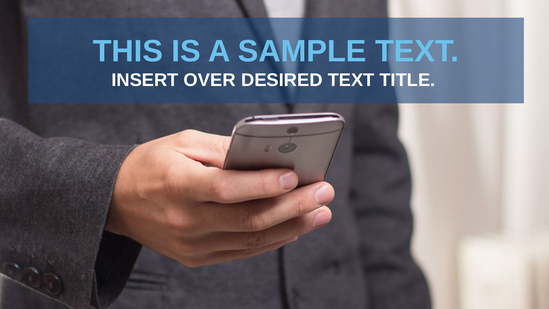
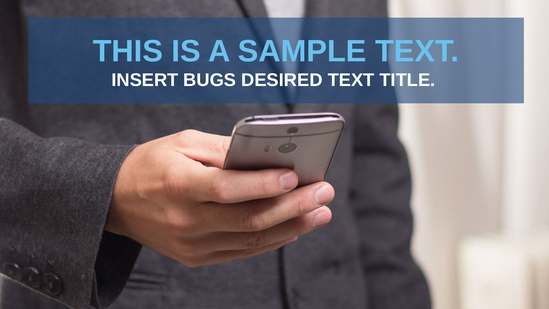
OVER: OVER -> BUGS
